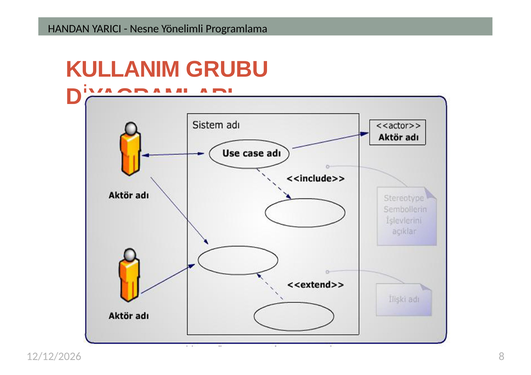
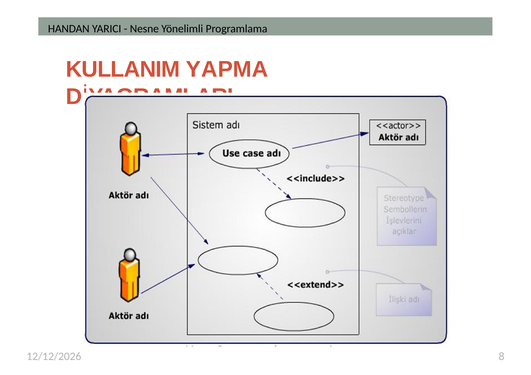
GRUBU: GRUBU -> YAPMA
